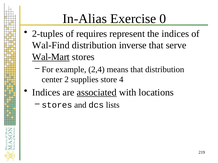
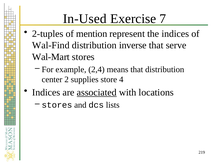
In-Alias: In-Alias -> In-Used
0: 0 -> 7
requires: requires -> mention
Wal-Mart underline: present -> none
